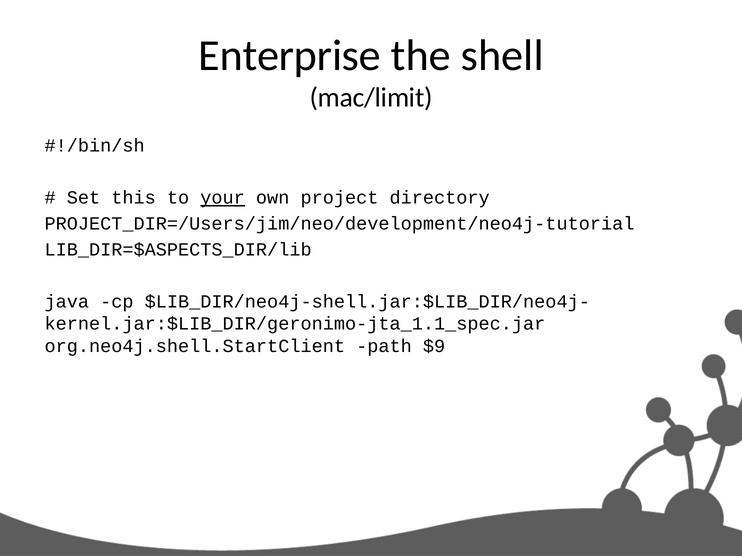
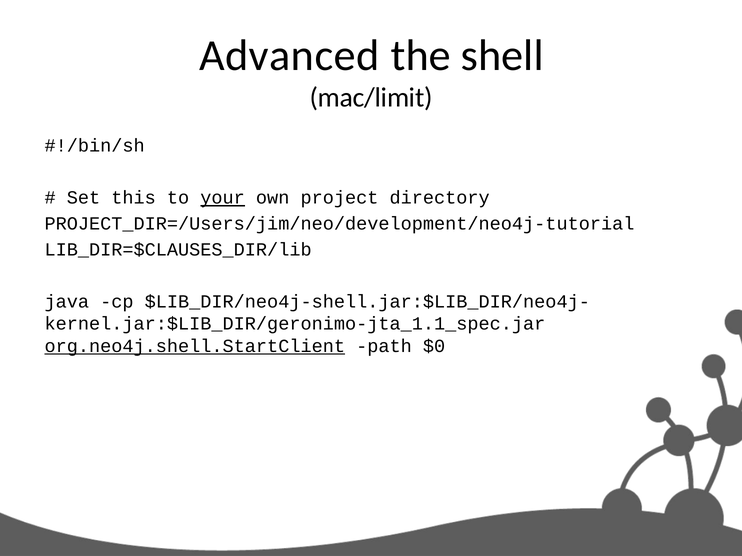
Enterprise: Enterprise -> Advanced
LIB_DIR=$ASPECTS_DIR/lib: LIB_DIR=$ASPECTS_DIR/lib -> LIB_DIR=$CLAUSES_DIR/lib
org.neo4j.shell.StartClient underline: none -> present
$9: $9 -> $0
